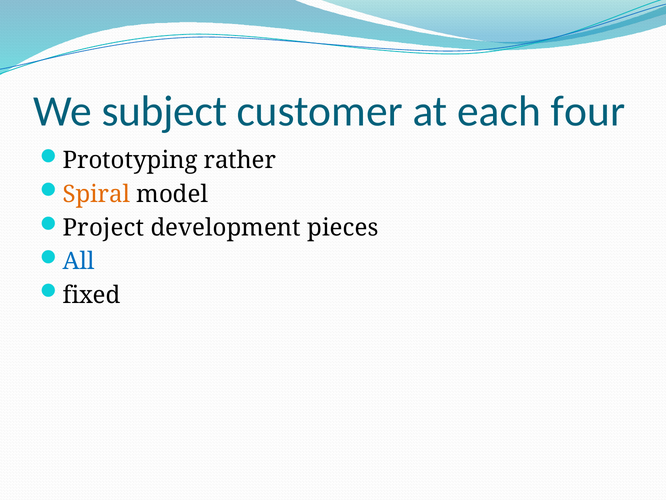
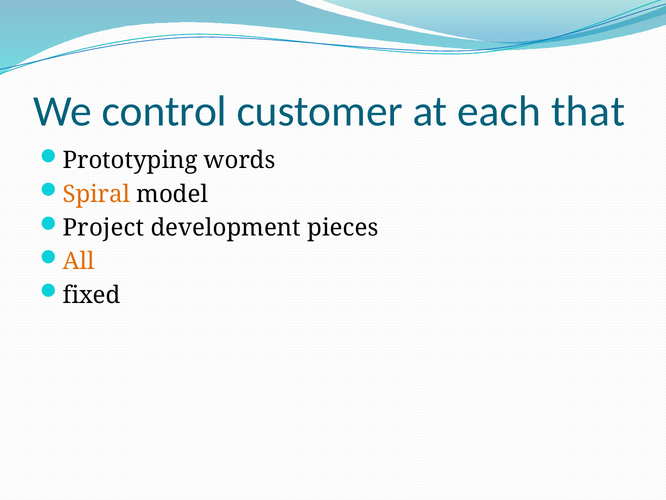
subject: subject -> control
four: four -> that
rather: rather -> words
All colour: blue -> orange
